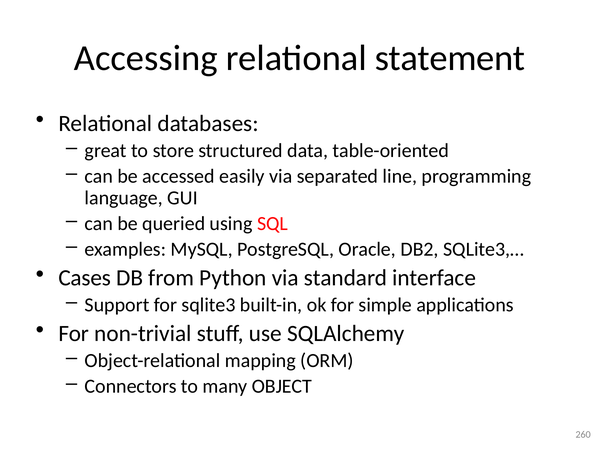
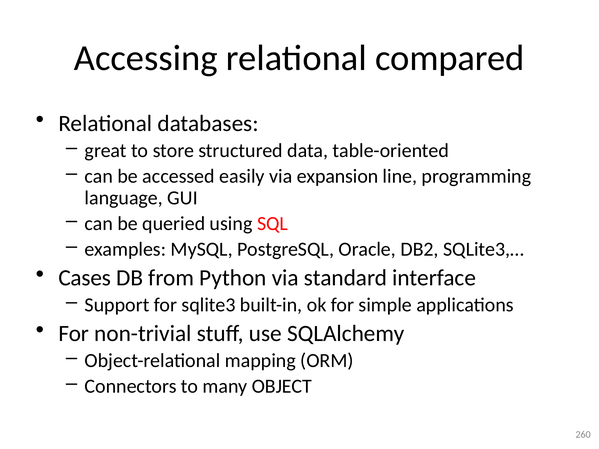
statement: statement -> compared
separated: separated -> expansion
